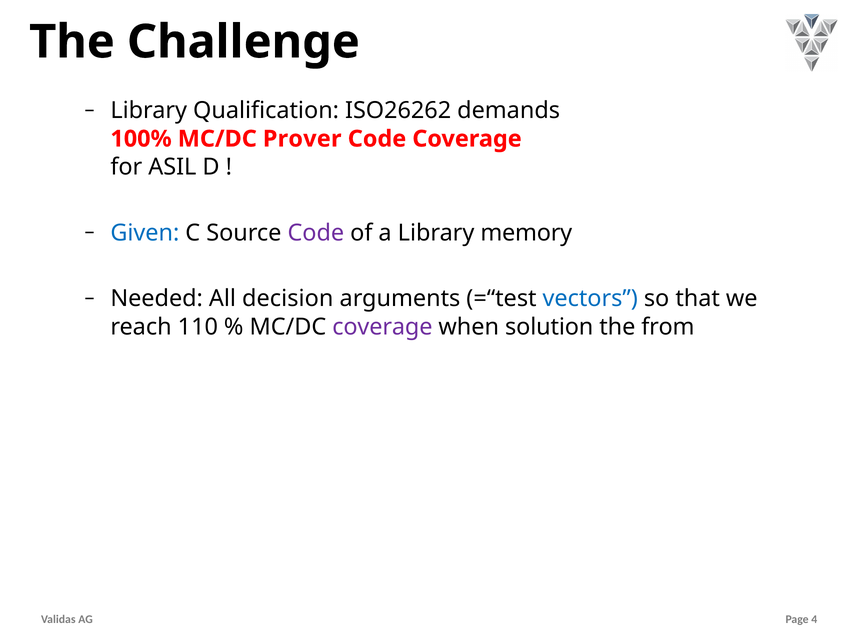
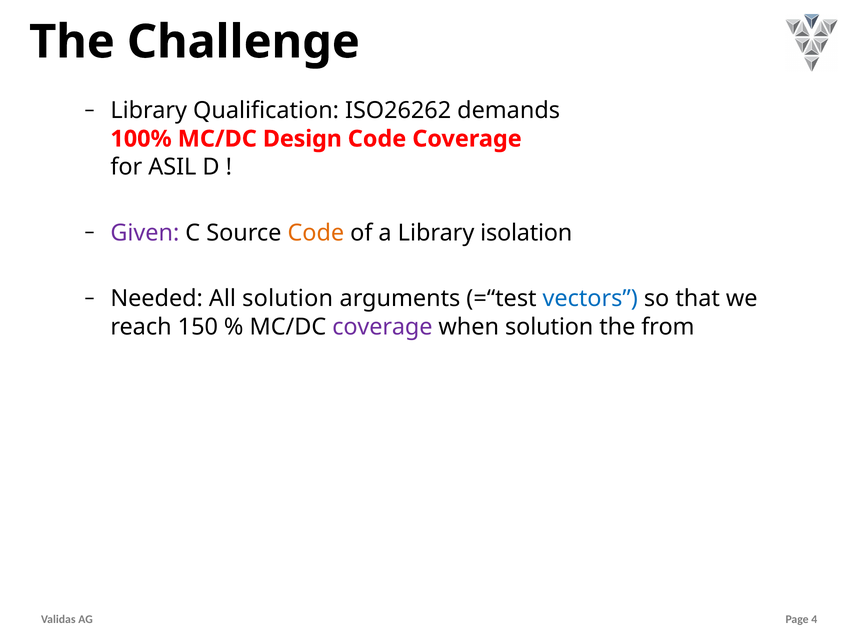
Prover: Prover -> Design
Given colour: blue -> purple
Code at (316, 233) colour: purple -> orange
memory: memory -> isolation
All decision: decision -> solution
110: 110 -> 150
